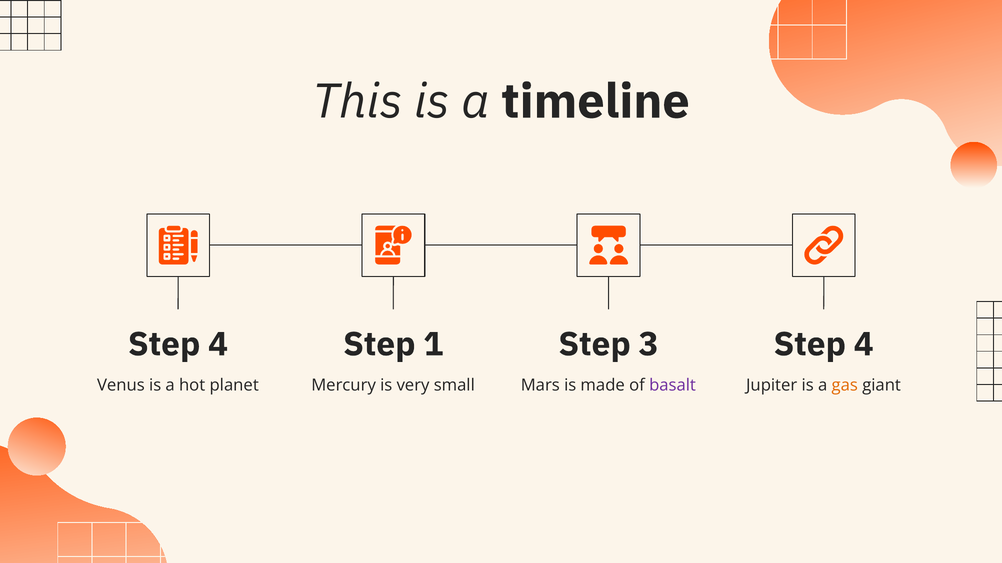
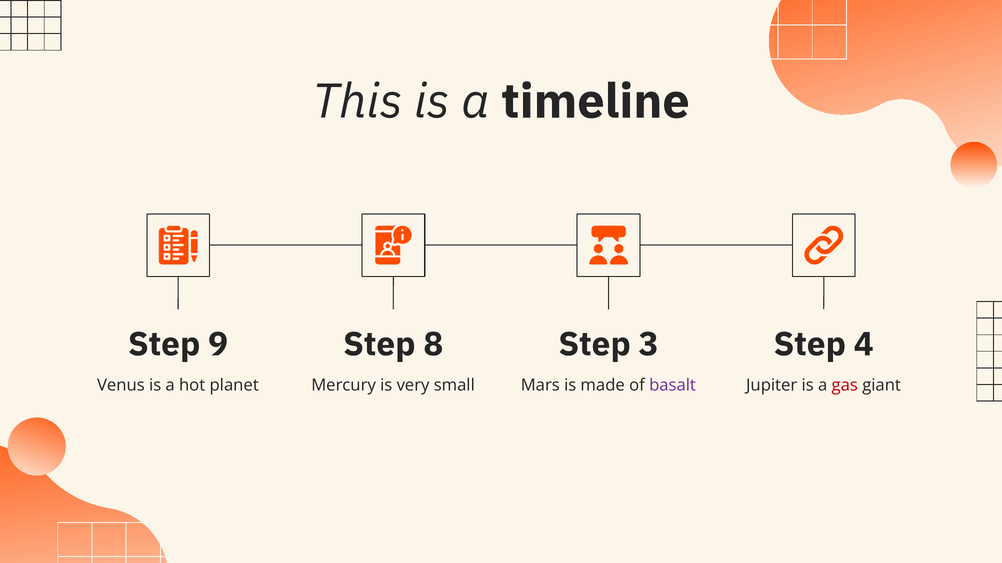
4 at (218, 345): 4 -> 9
1: 1 -> 8
gas colour: orange -> red
